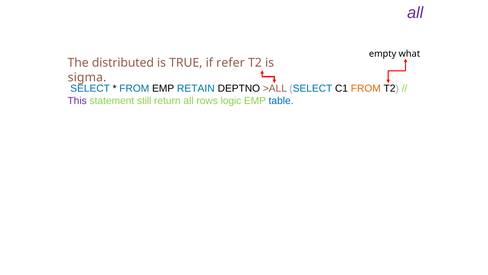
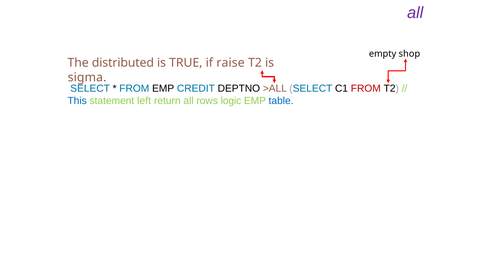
what: what -> shop
refer: refer -> raise
RETAIN: RETAIN -> CREDIT
FROM at (366, 88) colour: orange -> red
This colour: purple -> blue
still: still -> left
